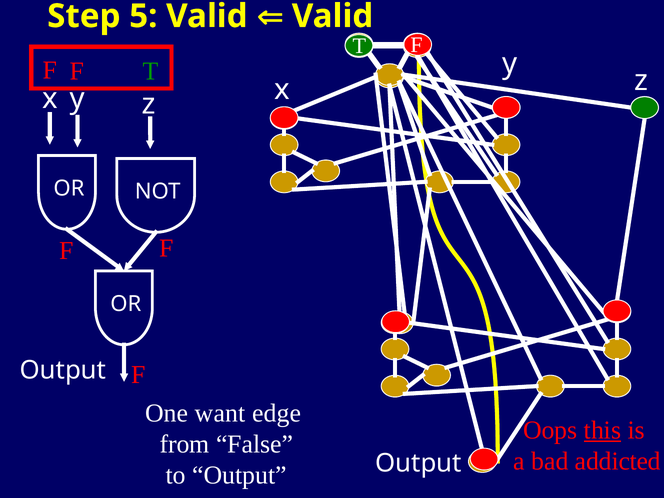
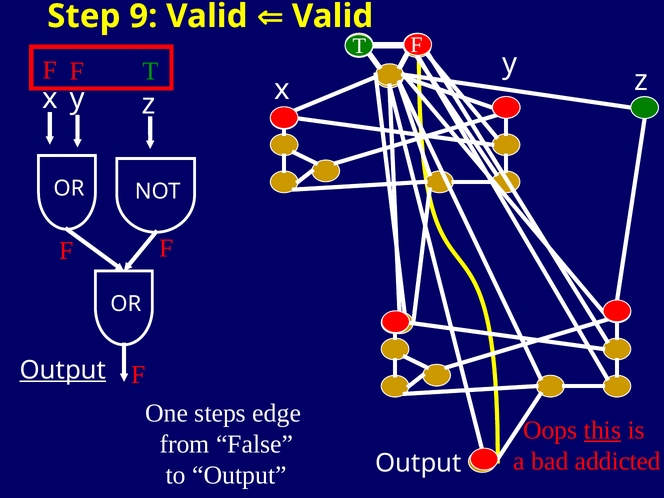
5: 5 -> 9
Output at (63, 370) underline: none -> present
want: want -> steps
